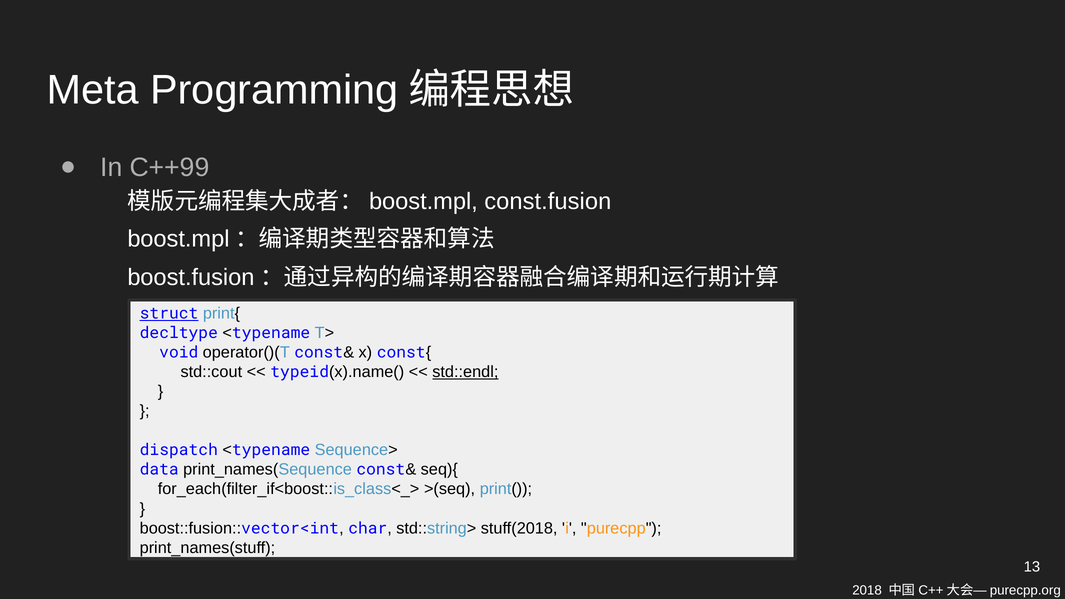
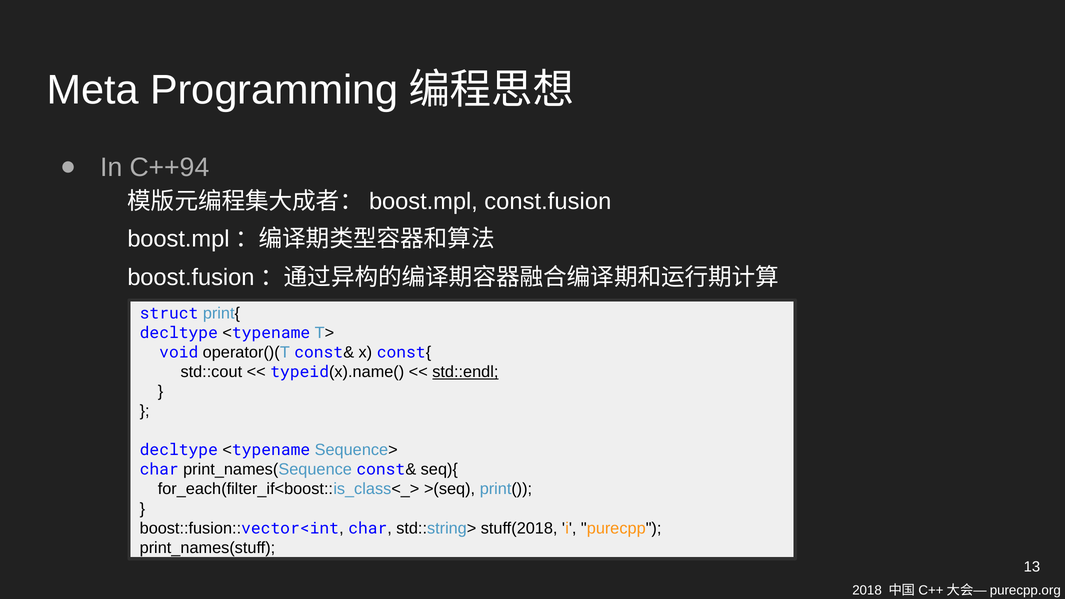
C++99: C++99 -> C++94
struct underline: present -> none
dispatch at (179, 450): dispatch -> decltype
data at (159, 470): data -> char
